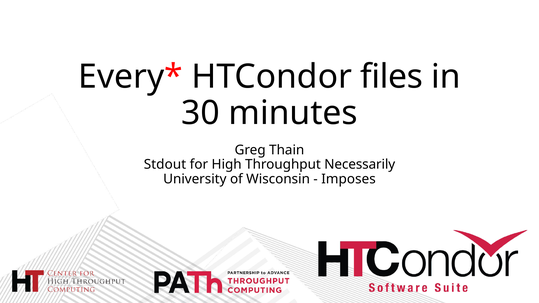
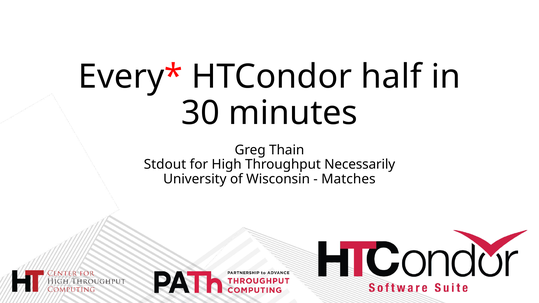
files: files -> half
Imposes: Imposes -> Matches
